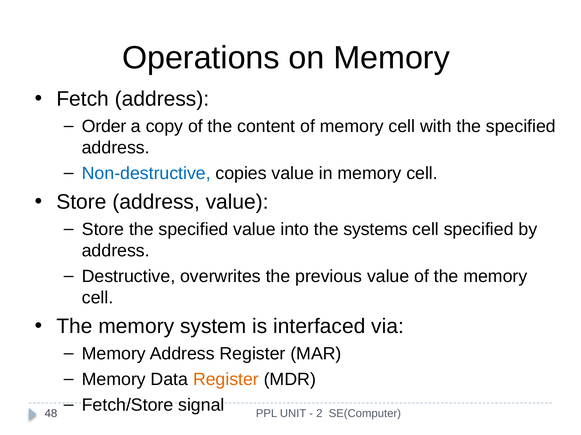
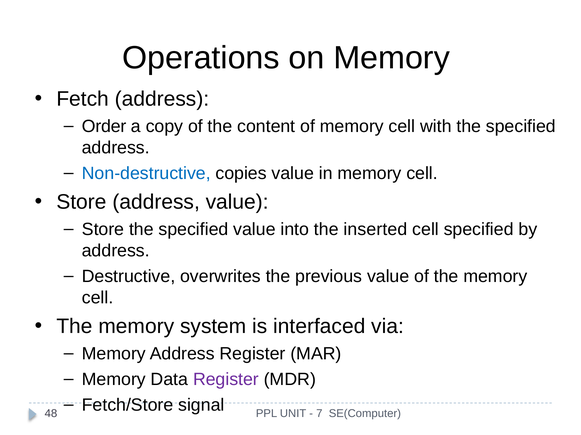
systems: systems -> inserted
Register at (226, 380) colour: orange -> purple
2: 2 -> 7
